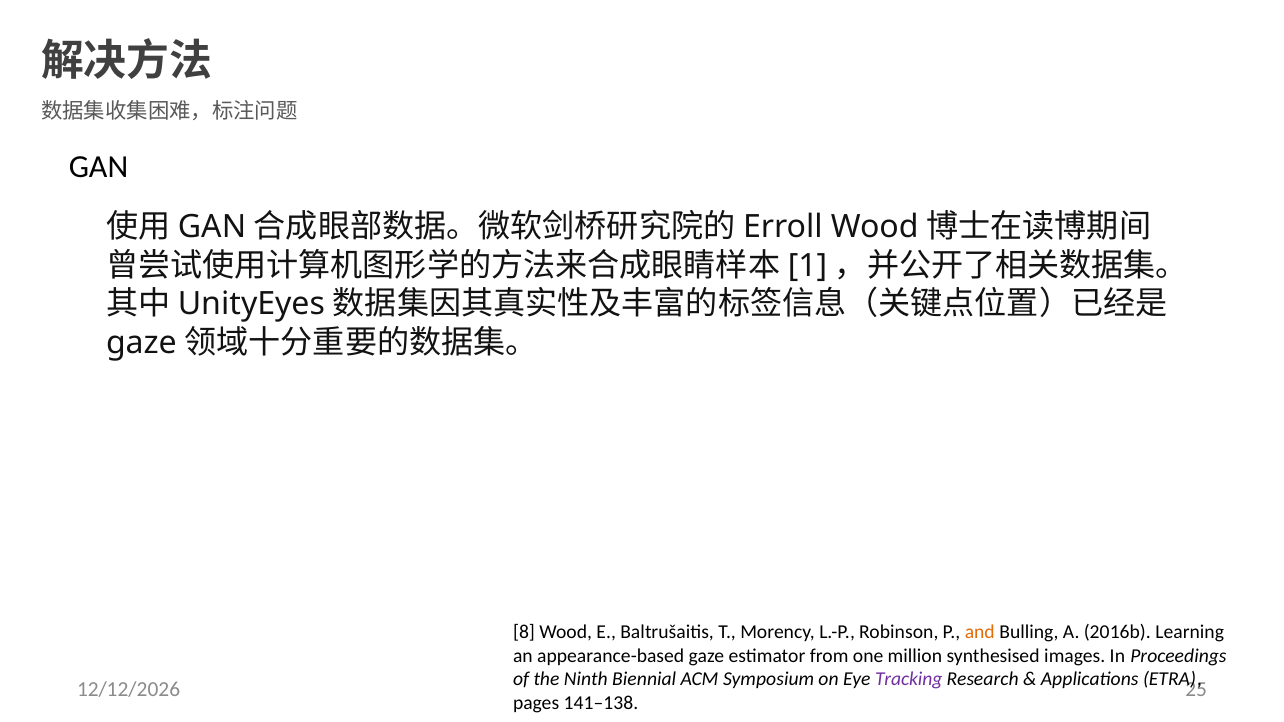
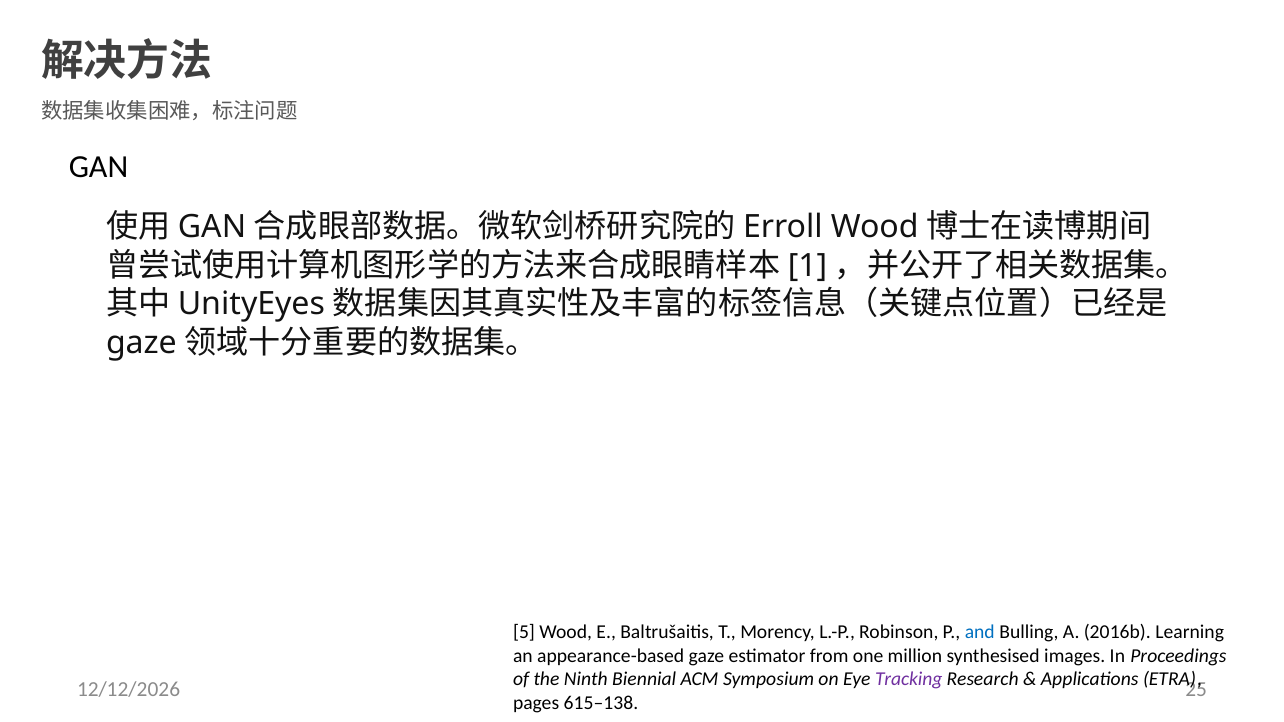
8: 8 -> 5
and colour: orange -> blue
141–138: 141–138 -> 615–138
